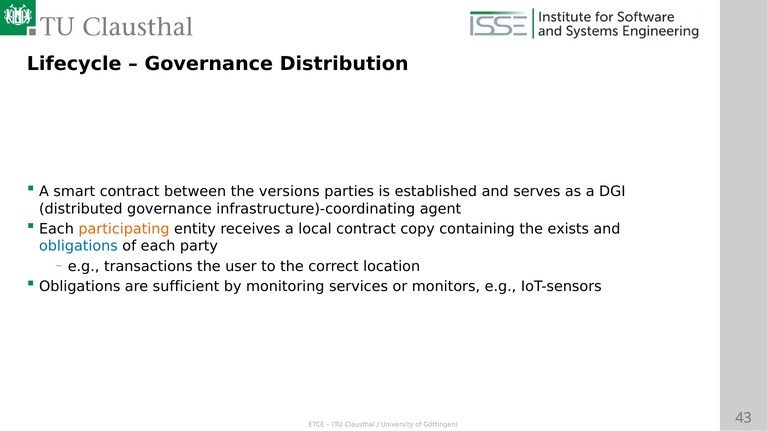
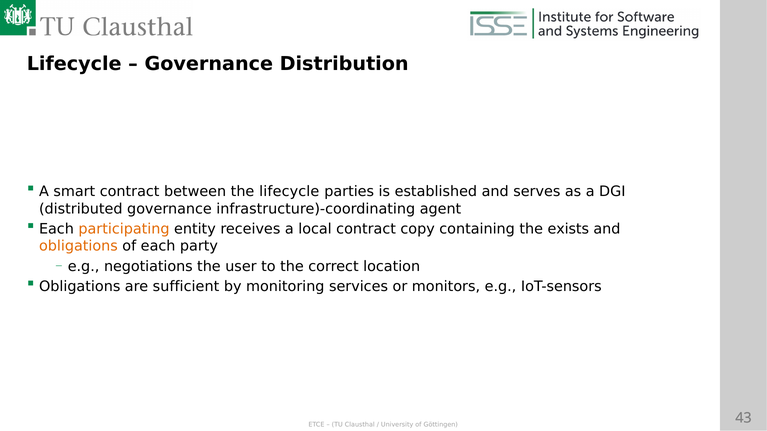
the versions: versions -> lifecycle
obligations at (78, 246) colour: blue -> orange
transactions: transactions -> negotiations
